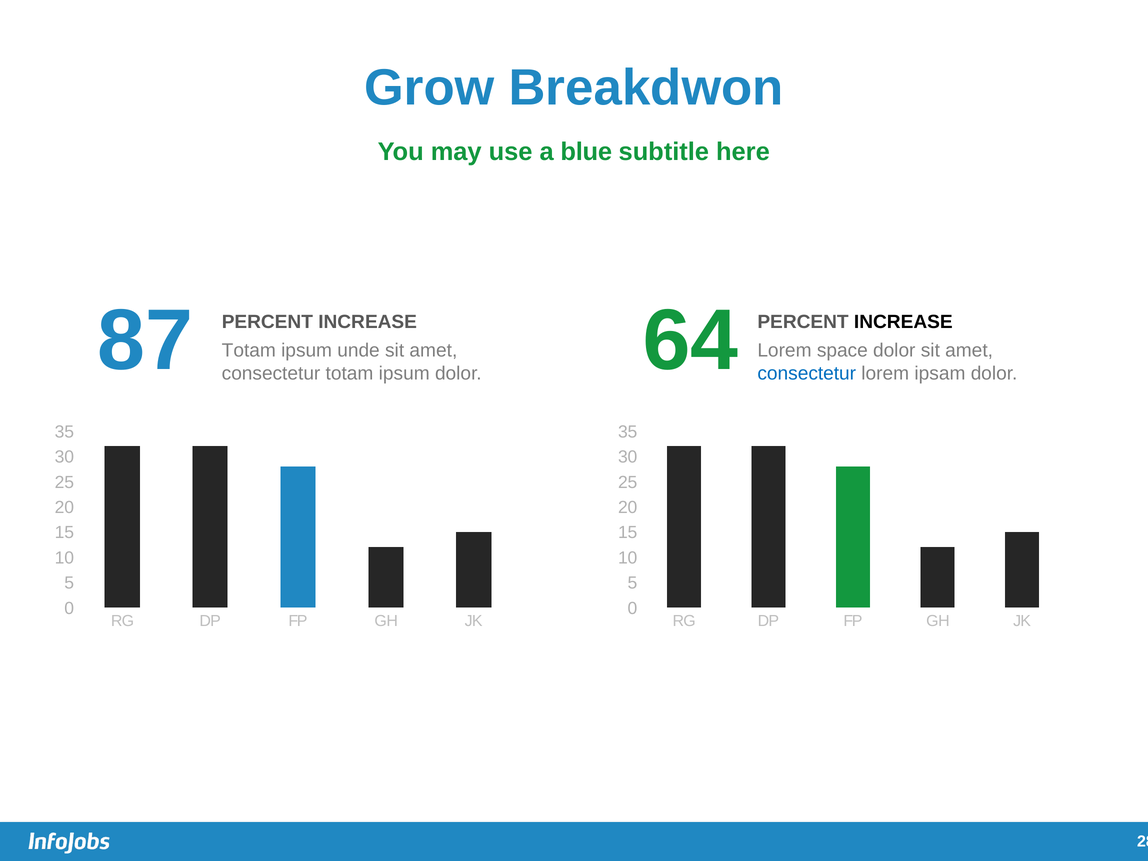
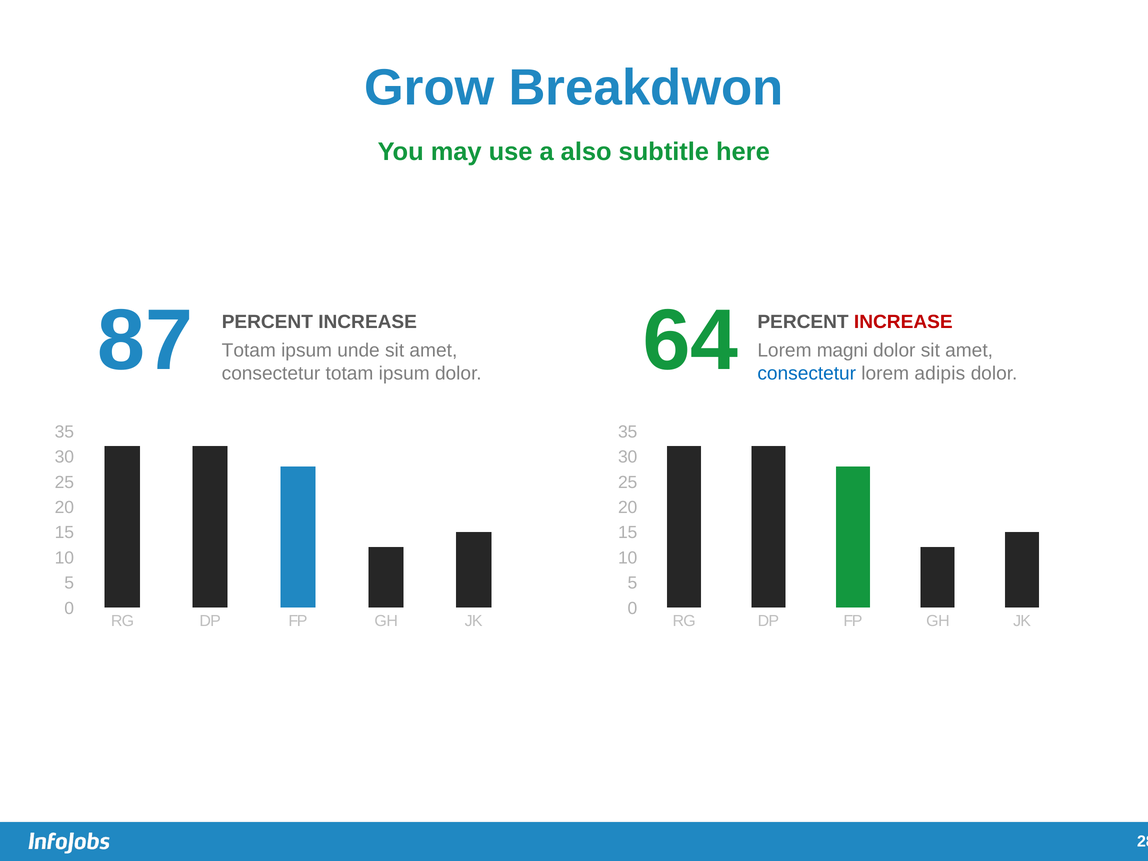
blue: blue -> also
INCREASE at (903, 322) colour: black -> red
space: space -> magni
ipsam: ipsam -> adipis
